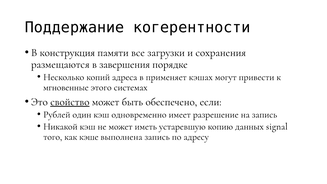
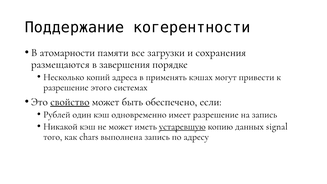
конструкция: конструкция -> атомарности
применяет: применяет -> применять
мгновенные at (66, 87): мгновенные -> разрешение
устаревшую underline: none -> present
кэше: кэше -> chars
